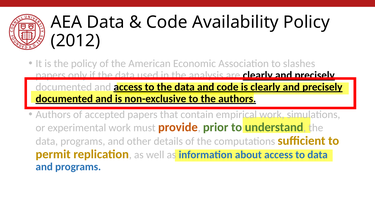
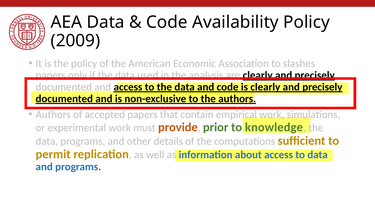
2012: 2012 -> 2009
understand: understand -> knowledge
